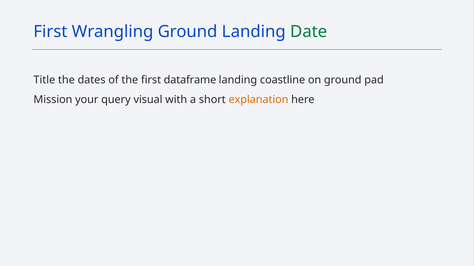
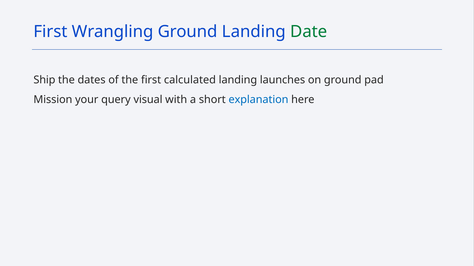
Title: Title -> Ship
dataframe: dataframe -> calculated
coastline: coastline -> launches
explanation colour: orange -> blue
